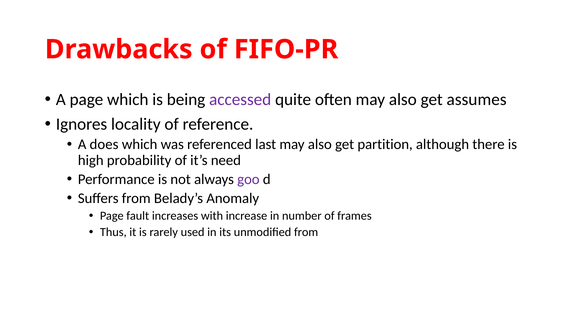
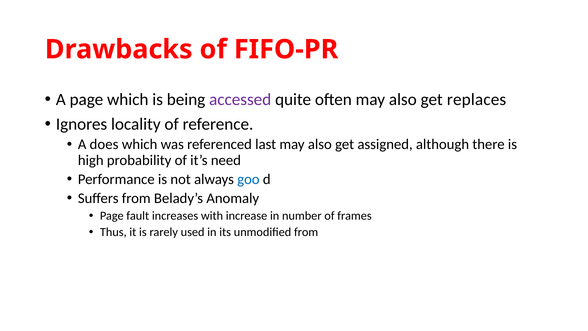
assumes: assumes -> replaces
partition: partition -> assigned
goo colour: purple -> blue
